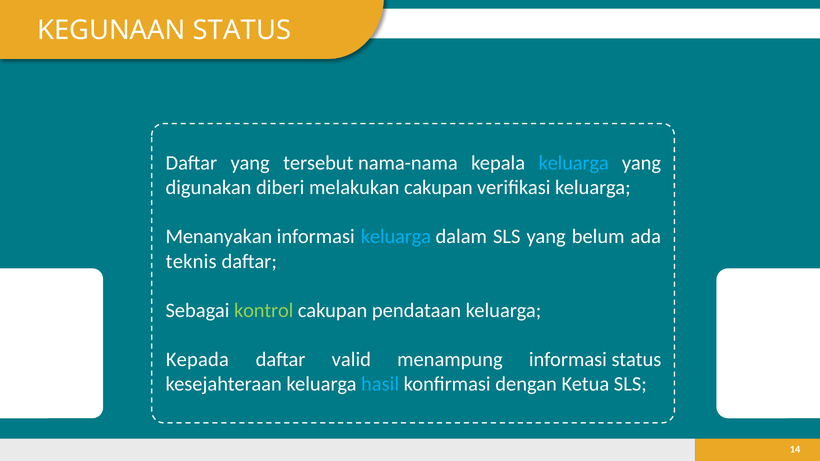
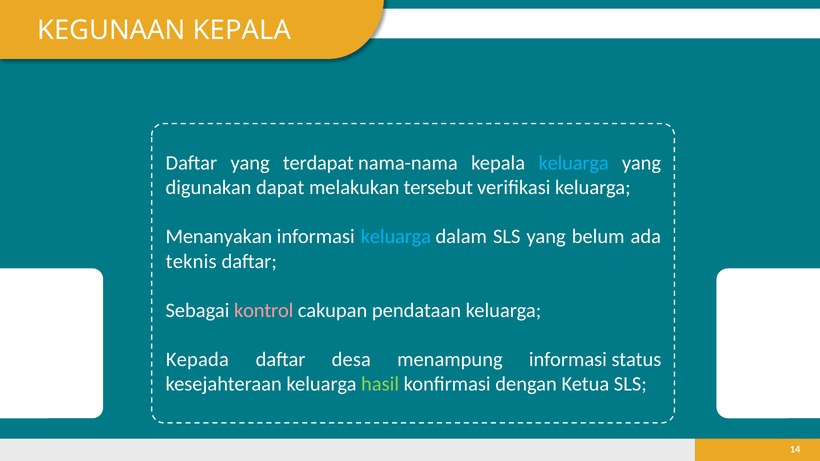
KEGUNAAN STATUS: STATUS -> KEPALA
tersebut: tersebut -> terdapat
diberi: diberi -> dapat
melakukan cakupan: cakupan -> tersebut
kontrol colour: light green -> pink
valid: valid -> desa
hasil colour: light blue -> light green
